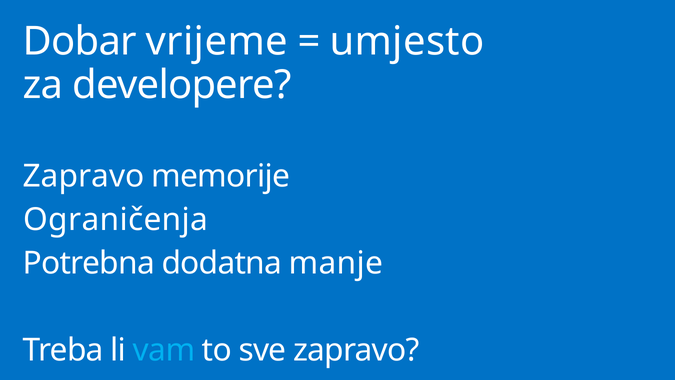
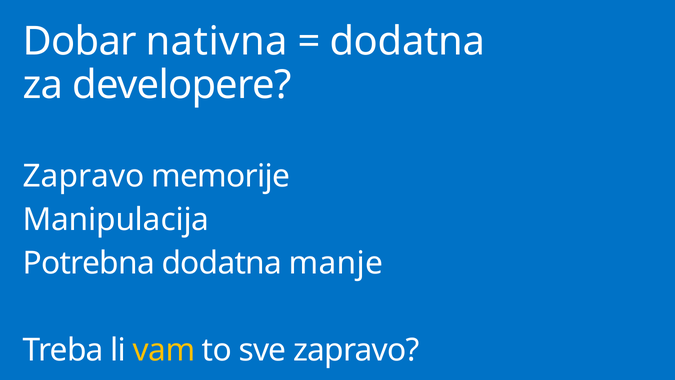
vrijeme: vrijeme -> nativna
umjesto at (407, 42): umjesto -> dodatna
Ograničenja: Ograničenja -> Manipulacija
vam colour: light blue -> yellow
